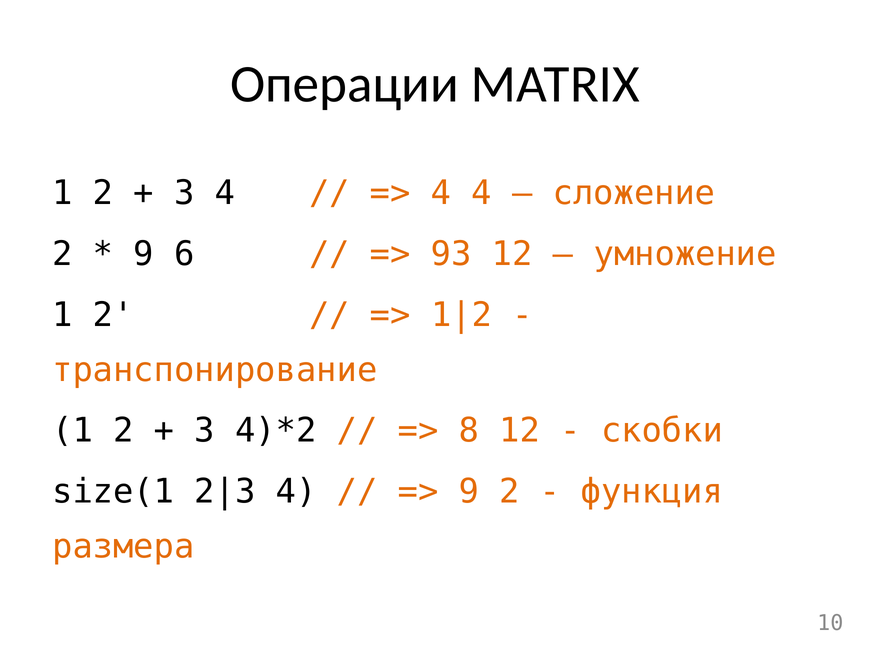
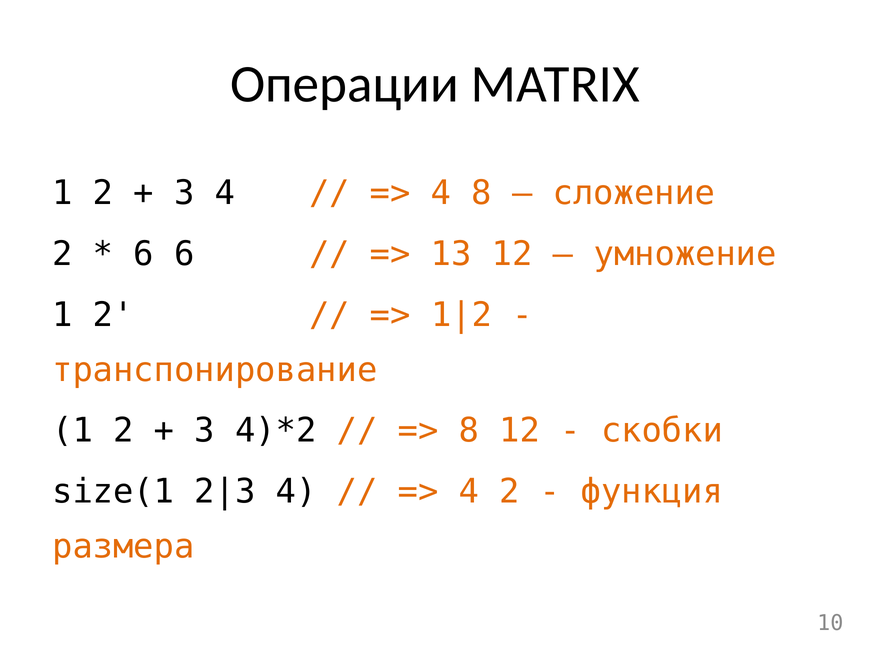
4 4: 4 -> 8
9 at (144, 254): 9 -> 6
93: 93 -> 13
9 at (469, 492): 9 -> 4
